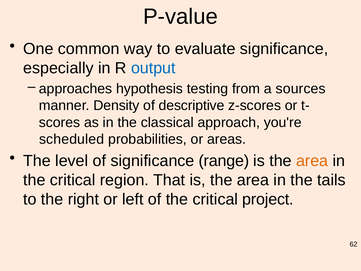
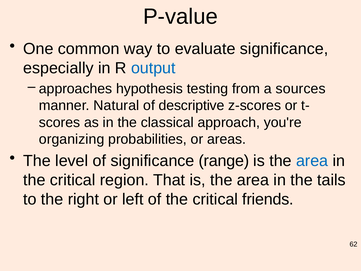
Density: Density -> Natural
scheduled: scheduled -> organizing
area at (312, 161) colour: orange -> blue
project: project -> friends
